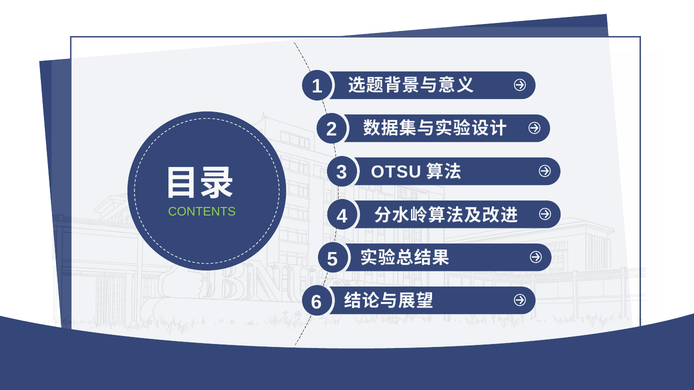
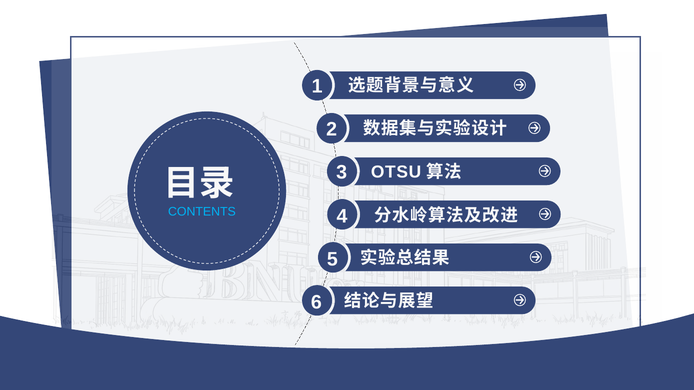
CONTENTS colour: light green -> light blue
